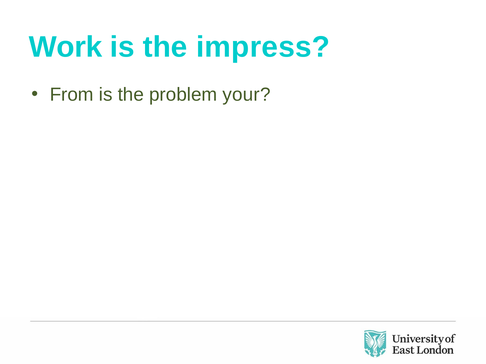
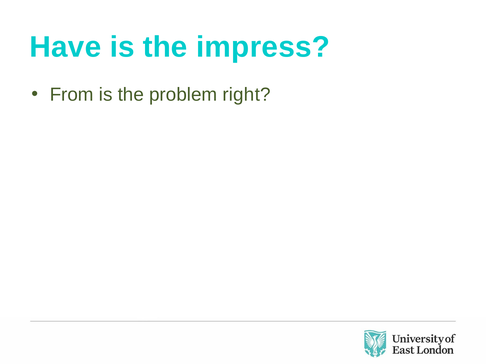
Work: Work -> Have
your: your -> right
